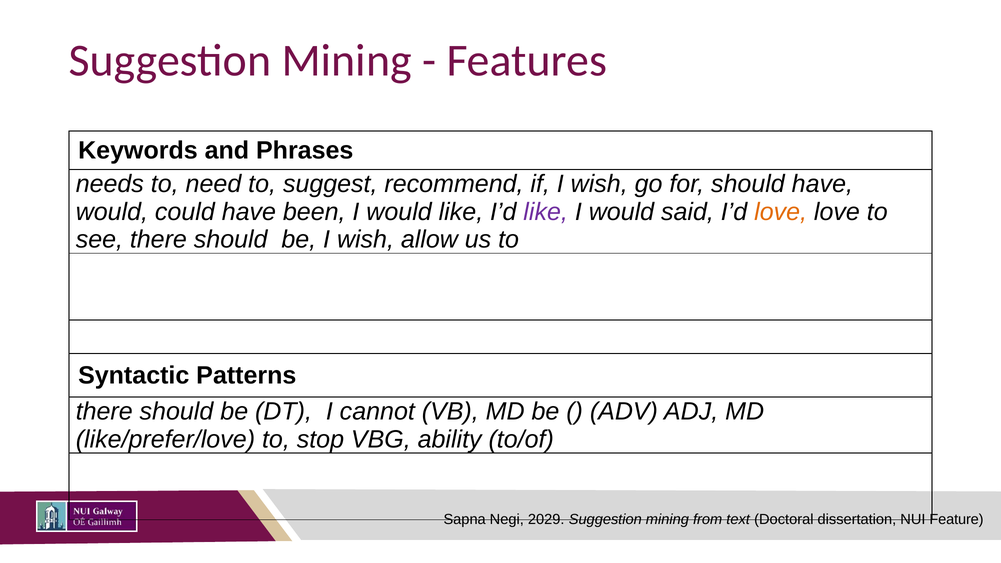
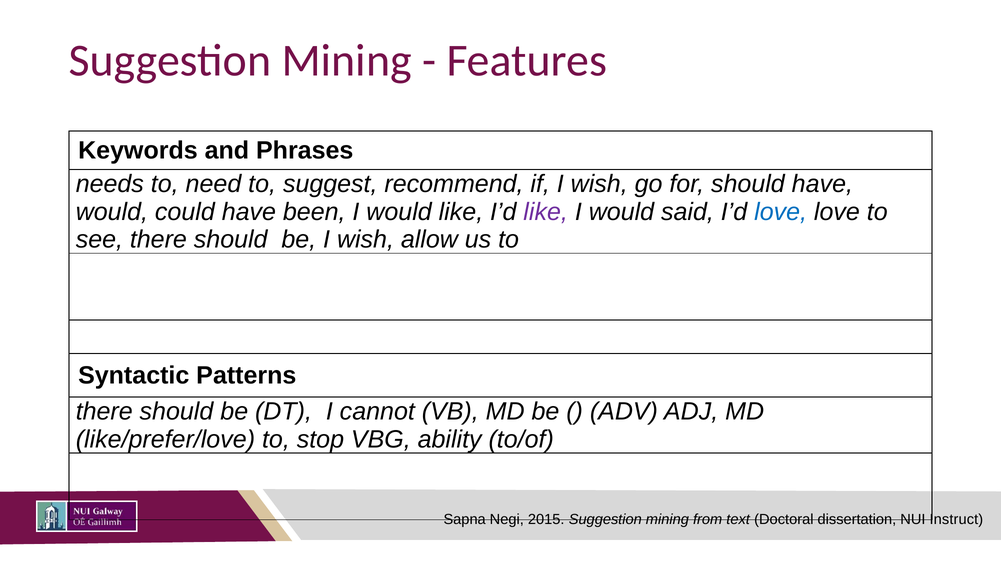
love at (781, 212) colour: orange -> blue
2029: 2029 -> 2015
Feature: Feature -> Instruct
